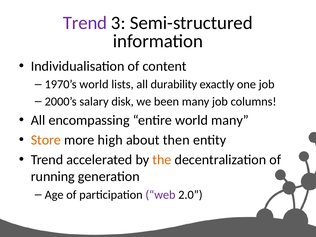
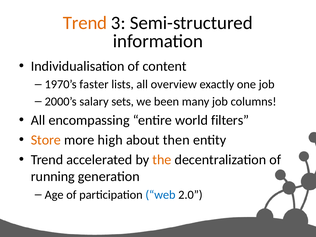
Trend at (85, 23) colour: purple -> orange
1970’s world: world -> faster
durability: durability -> overview
disk: disk -> sets
world many: many -> filters
web colour: purple -> blue
